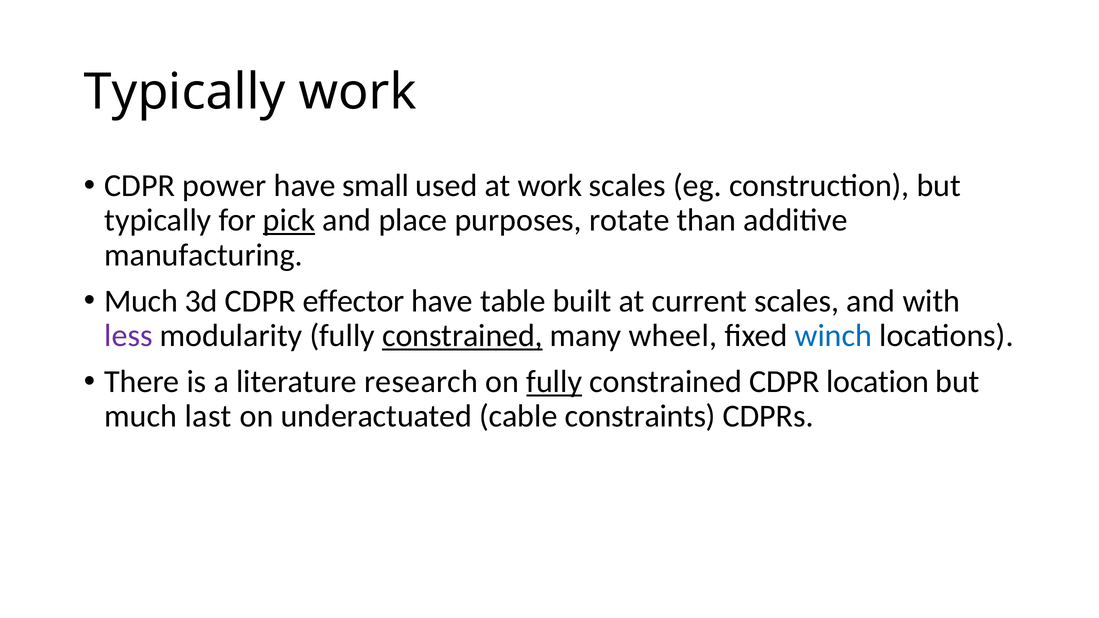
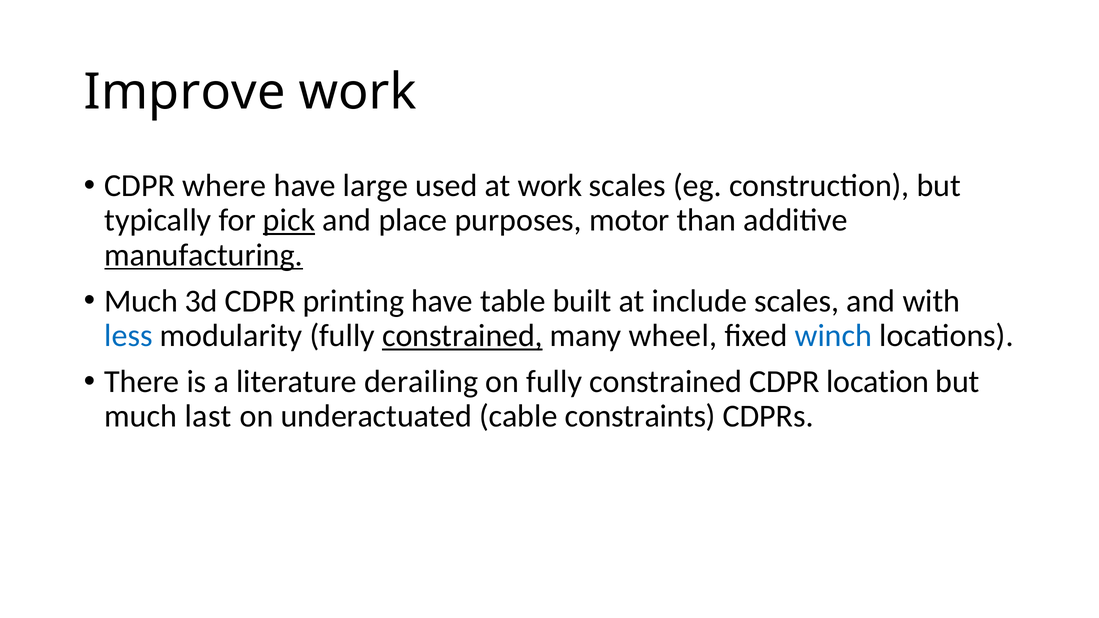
Typically at (185, 92): Typically -> Improve
power: power -> where
small: small -> large
rotate: rotate -> motor
manufacturing underline: none -> present
effector: effector -> printing
current: current -> include
less colour: purple -> blue
research: research -> derailing
fully at (554, 382) underline: present -> none
